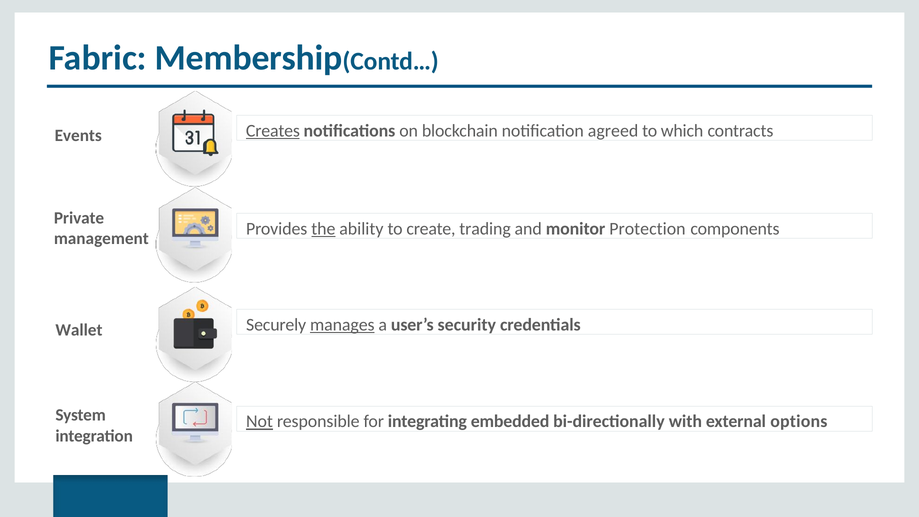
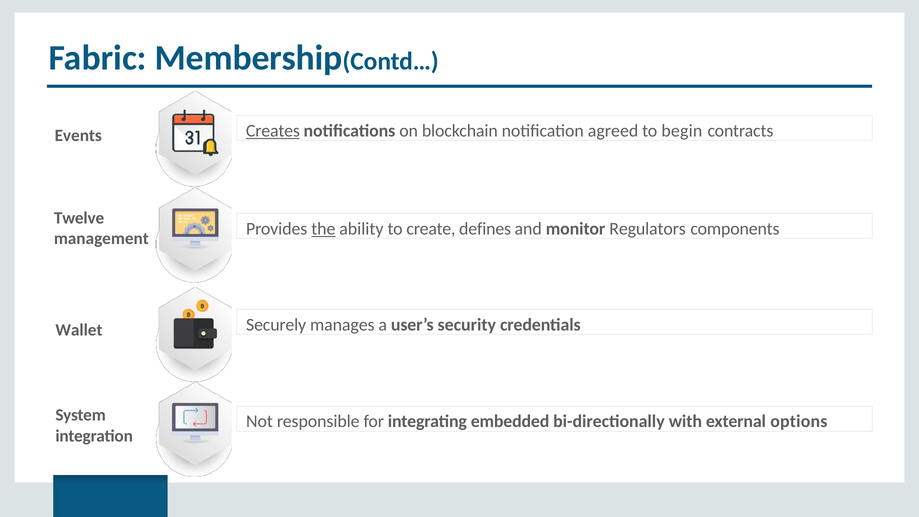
which: which -> begin
Private: Private -> Twelve
trading: trading -> defines
Protection: Protection -> Regulators
manages underline: present -> none
Not underline: present -> none
